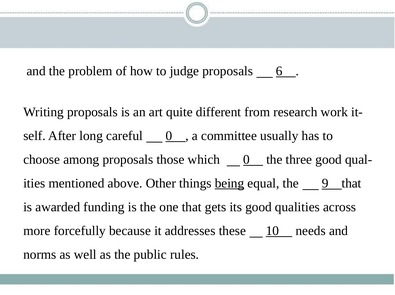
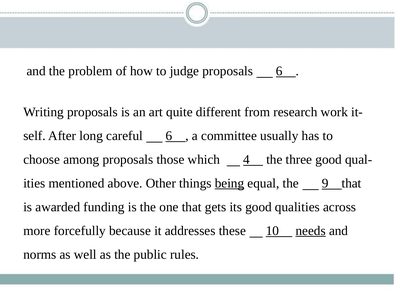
careful 0: 0 -> 6
which 0: 0 -> 4
needs underline: none -> present
